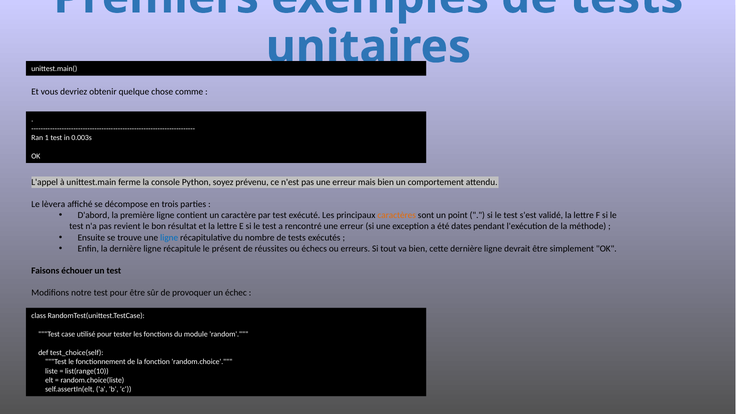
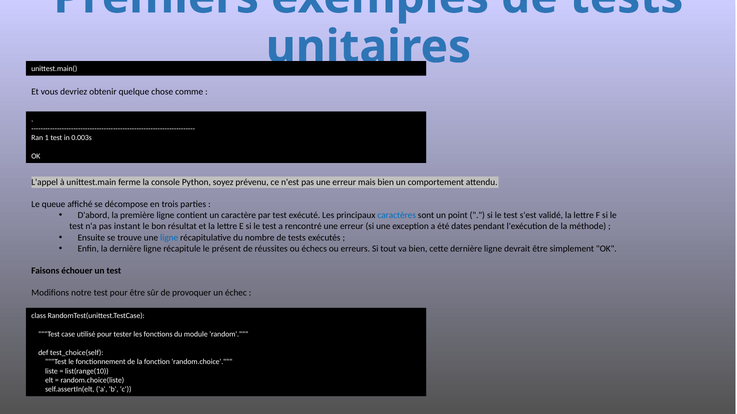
lèvera: lèvera -> queue
caractères colour: orange -> blue
revient: revient -> instant
